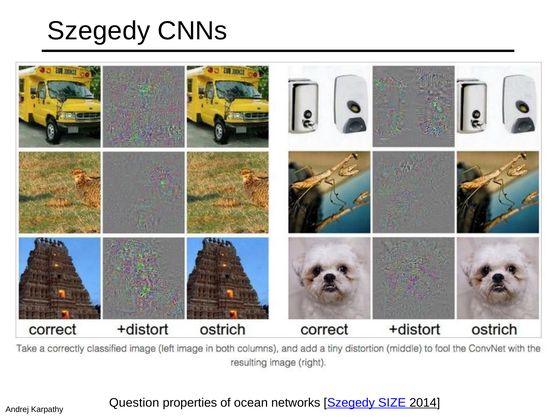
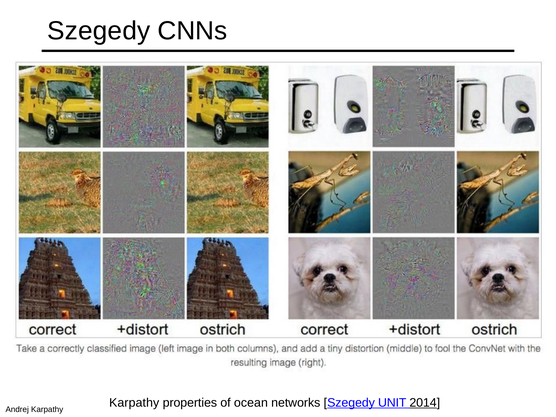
Question at (134, 403): Question -> Karpathy
SIZE: SIZE -> UNIT
